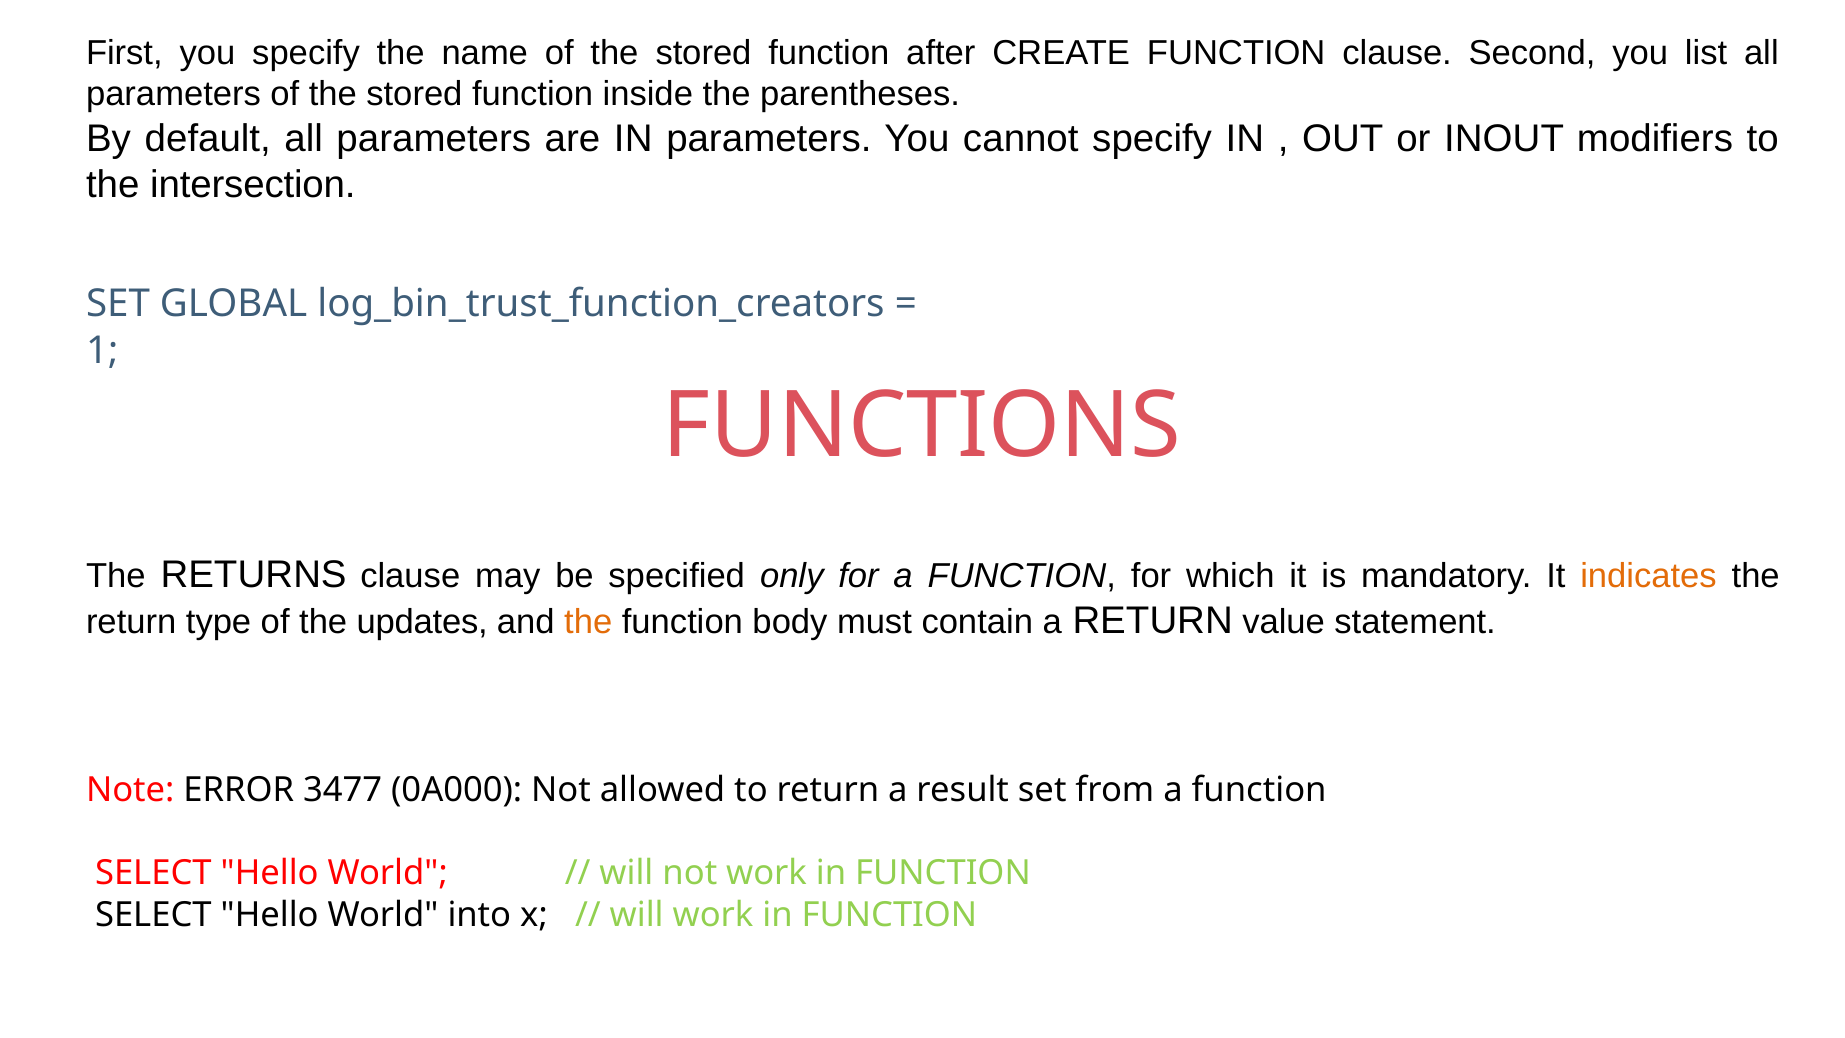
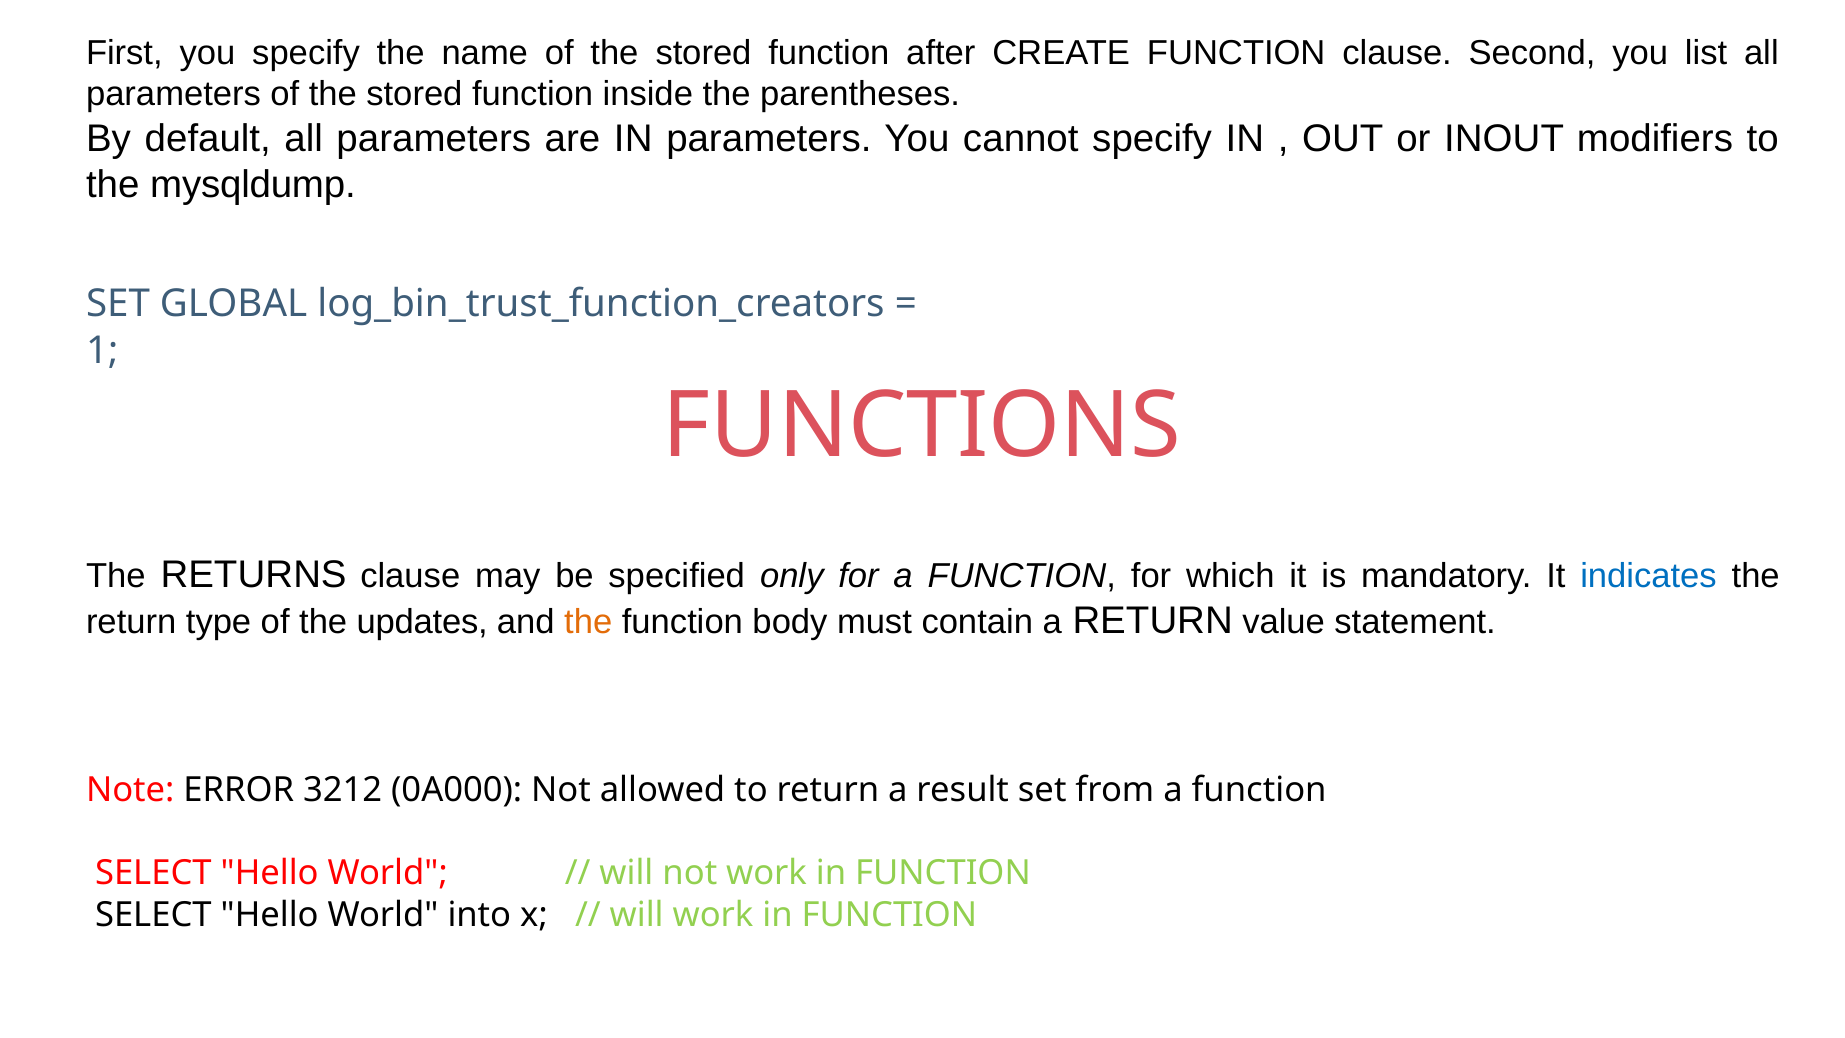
intersection: intersection -> mysqldump
indicates colour: orange -> blue
3477: 3477 -> 3212
